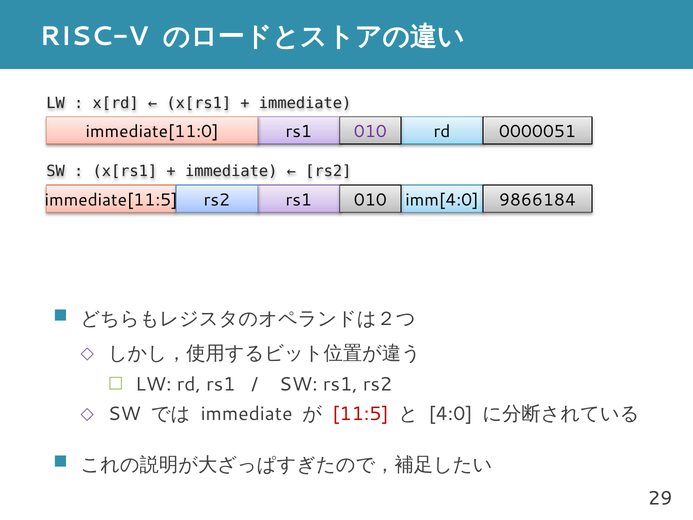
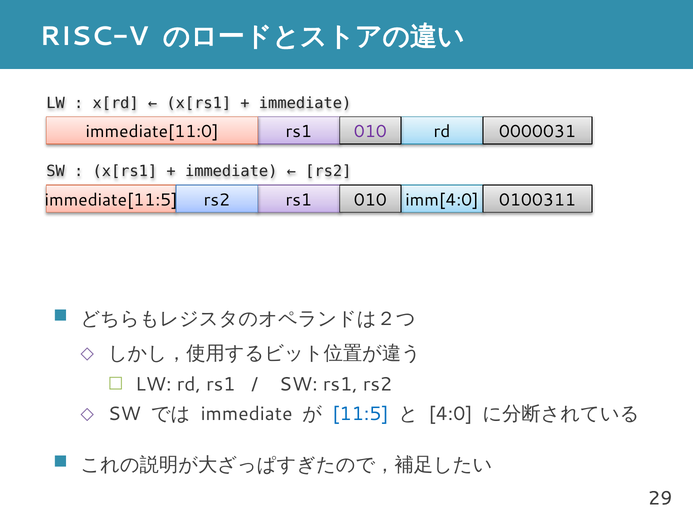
0000051: 0000051 -> 0000031
9866184: 9866184 -> 0100311
11:5 colour: red -> blue
